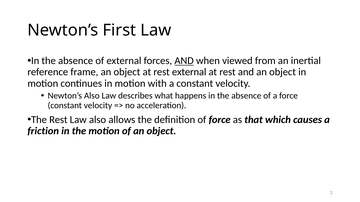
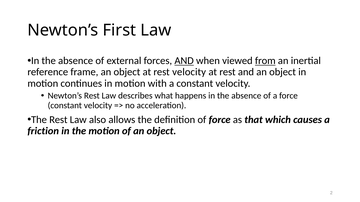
from underline: none -> present
rest external: external -> velocity
Newton’s Also: Also -> Rest
